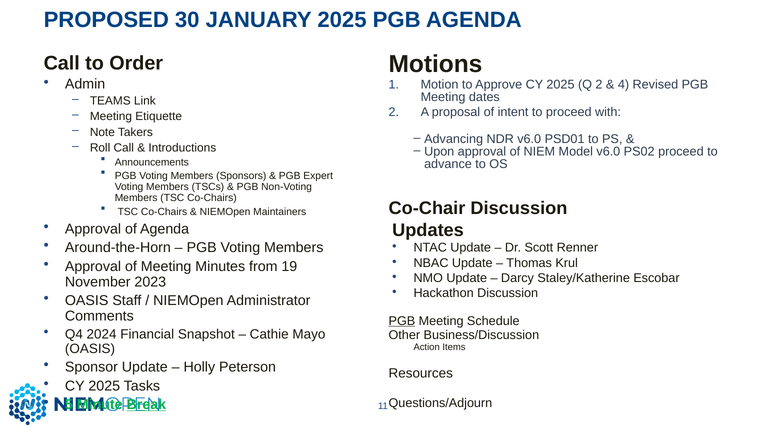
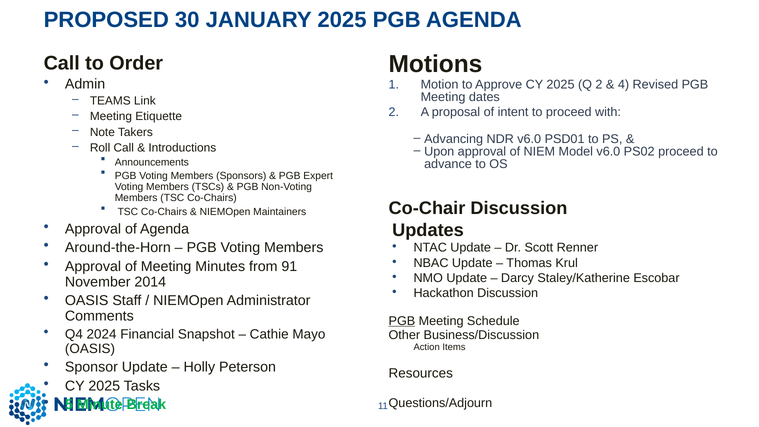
19: 19 -> 91
2023: 2023 -> 2014
Break underline: present -> none
